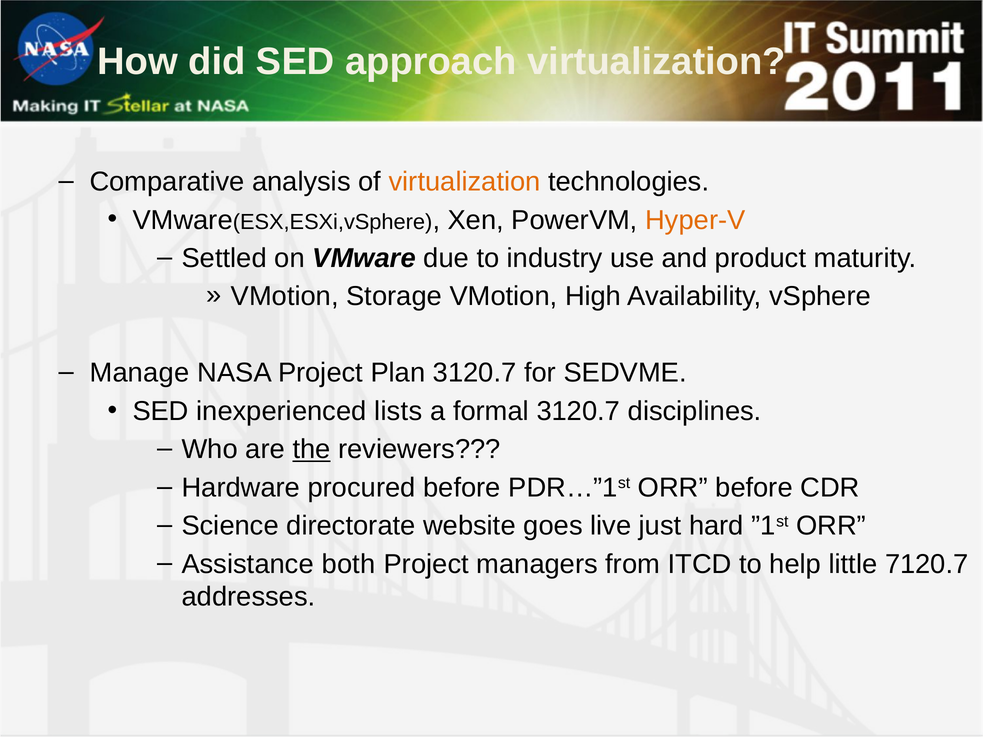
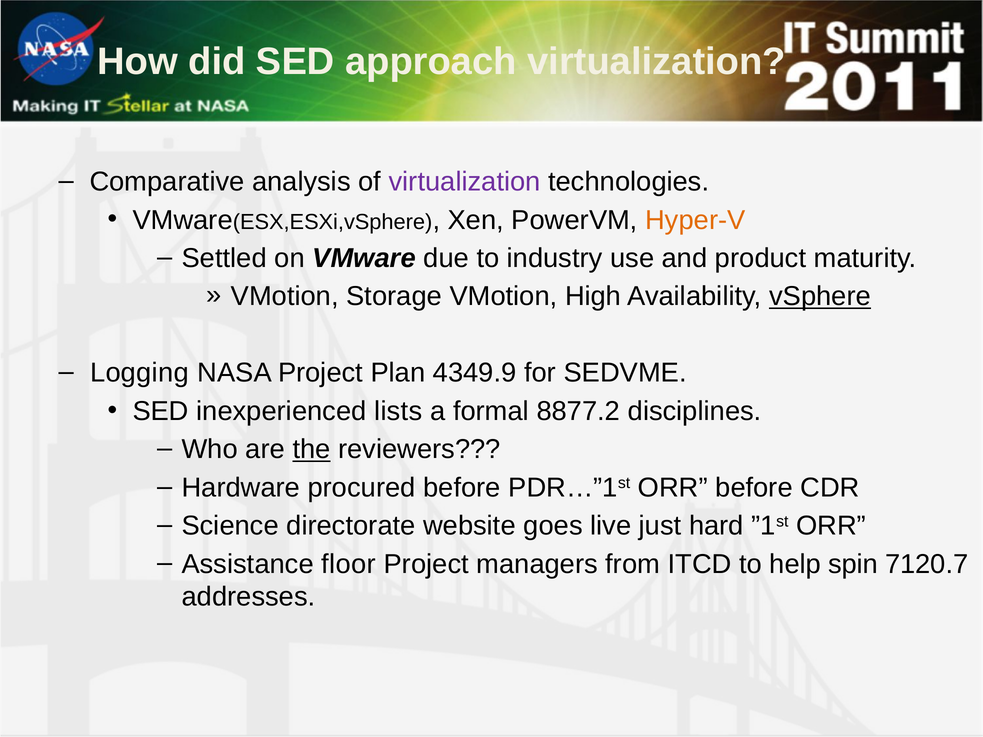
virtualization at (465, 182) colour: orange -> purple
vSphere underline: none -> present
Manage: Manage -> Logging
Plan 3120.7: 3120.7 -> 4349.9
formal 3120.7: 3120.7 -> 8877.2
both: both -> floor
little: little -> spin
